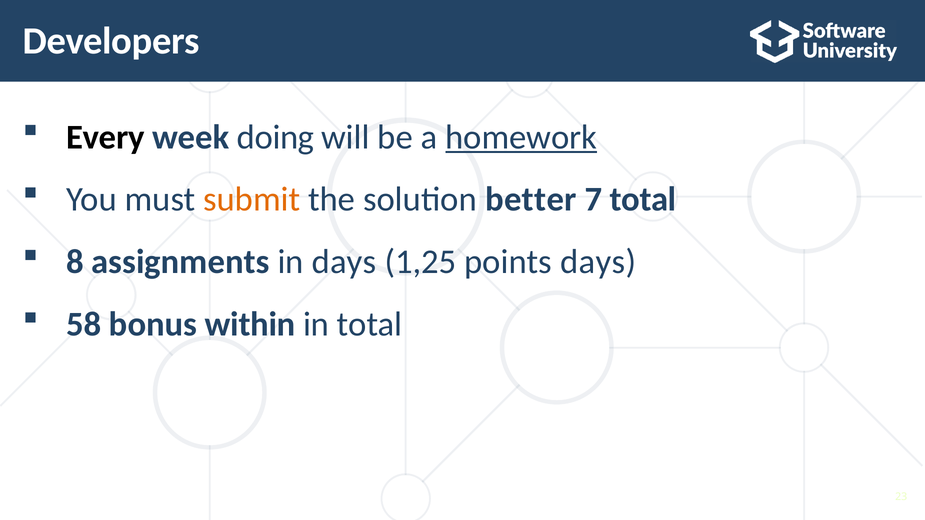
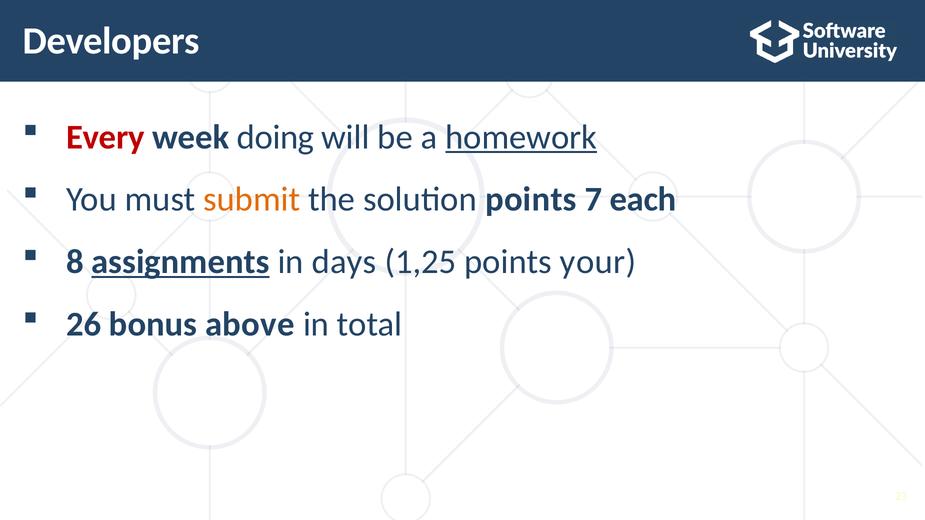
Every colour: black -> red
solution better: better -> points
7 total: total -> each
assignments underline: none -> present
points days: days -> your
58: 58 -> 26
within: within -> above
